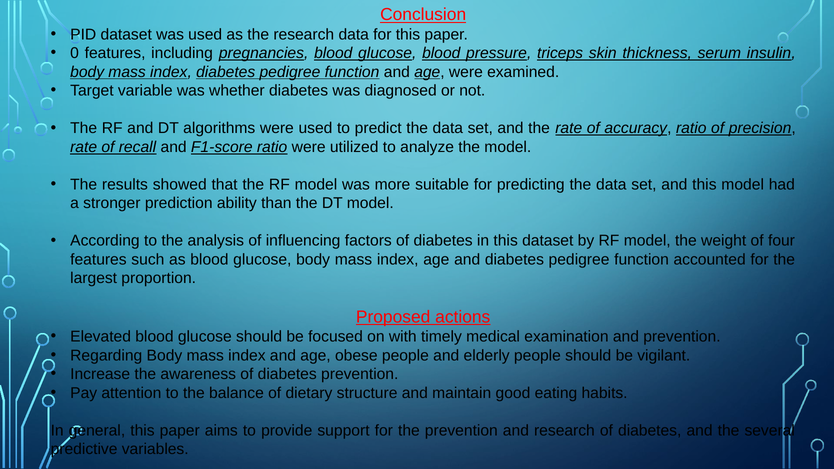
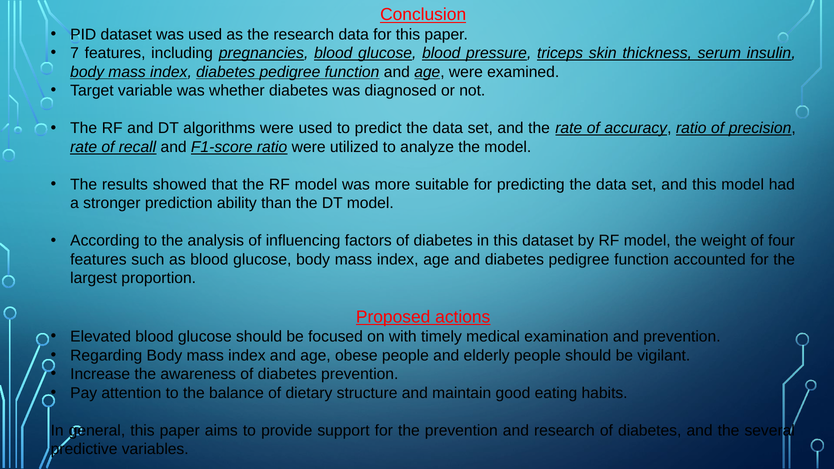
0: 0 -> 7
